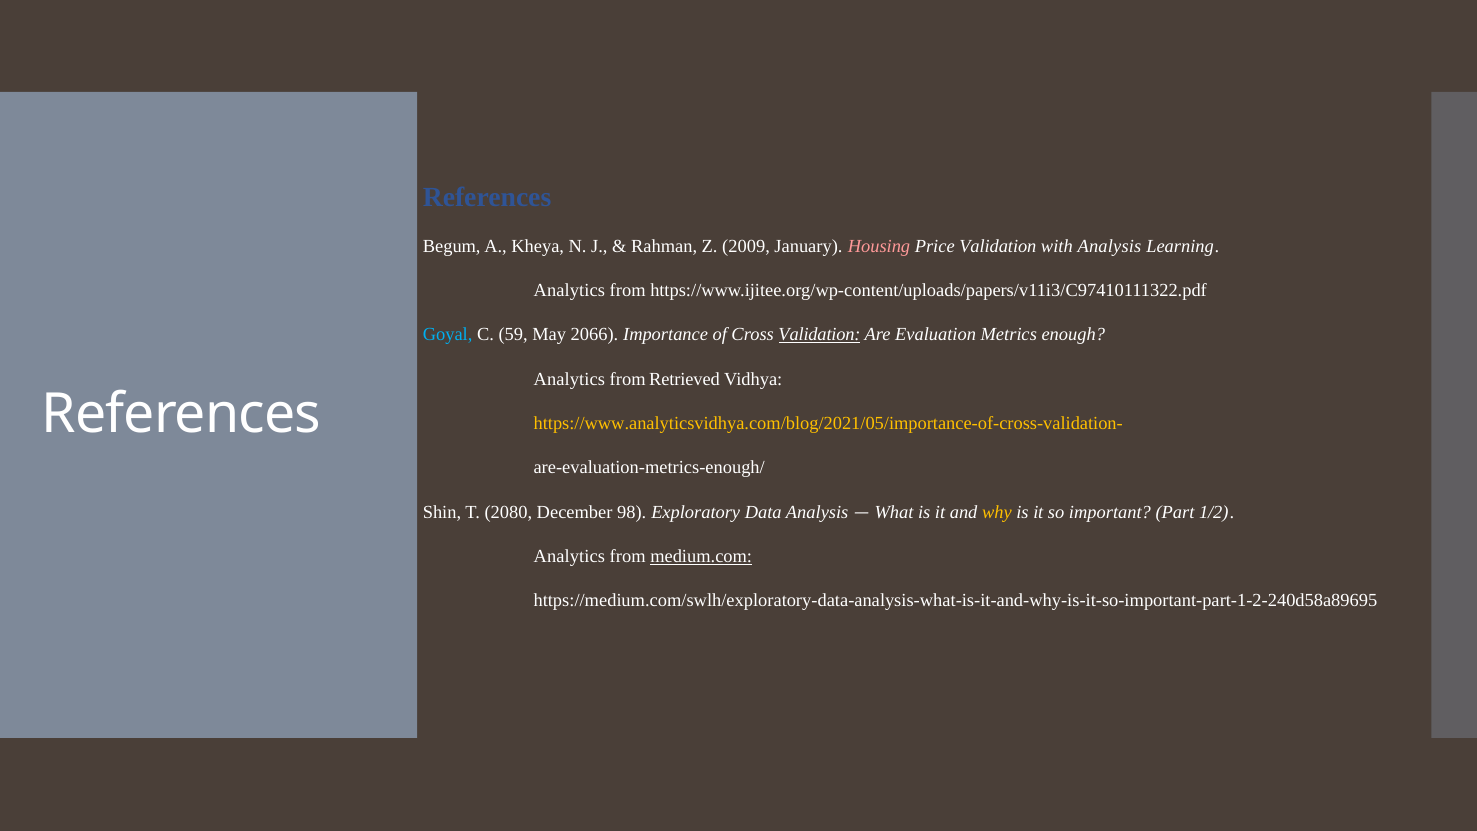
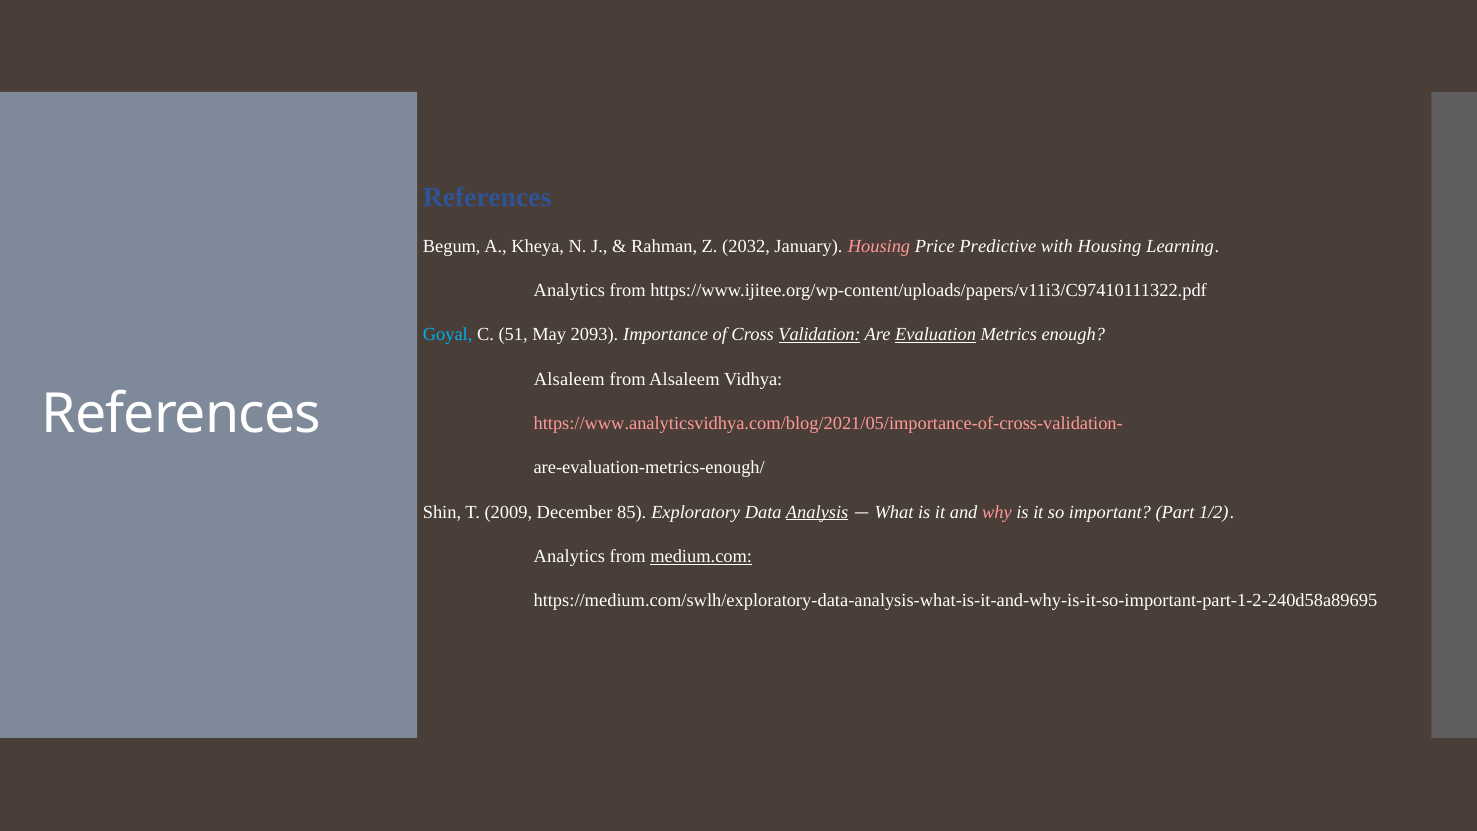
2009: 2009 -> 2032
Price Validation: Validation -> Predictive
with Analysis: Analysis -> Housing
59: 59 -> 51
2066: 2066 -> 2093
Evaluation underline: none -> present
Analytics at (569, 379): Analytics -> Alsaleem
from Retrieved: Retrieved -> Alsaleem
https://www.analyticsvidhya.com/blog/2021/05/importance-of-cross-validation- colour: yellow -> pink
2080: 2080 -> 2009
98: 98 -> 85
Analysis at (817, 512) underline: none -> present
why colour: yellow -> pink
